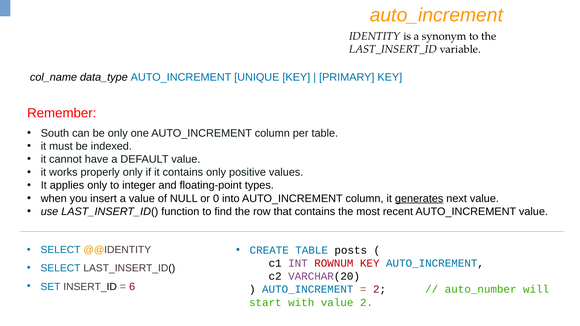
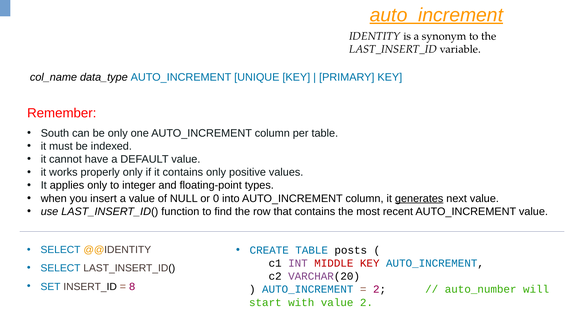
auto_increment at (436, 15) underline: none -> present
ROWNUM: ROWNUM -> MIDDLE
6: 6 -> 8
